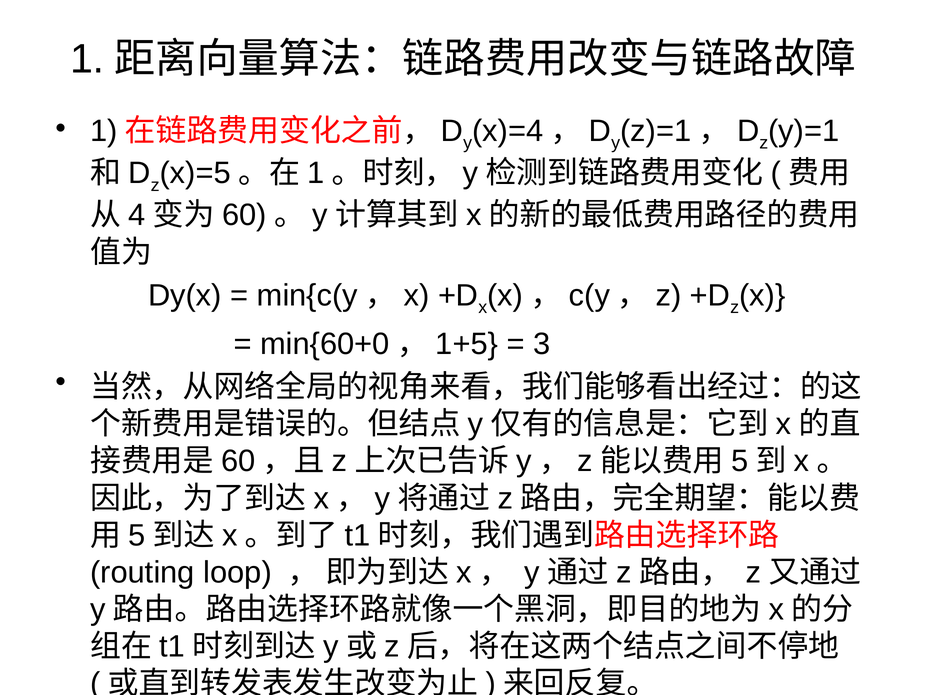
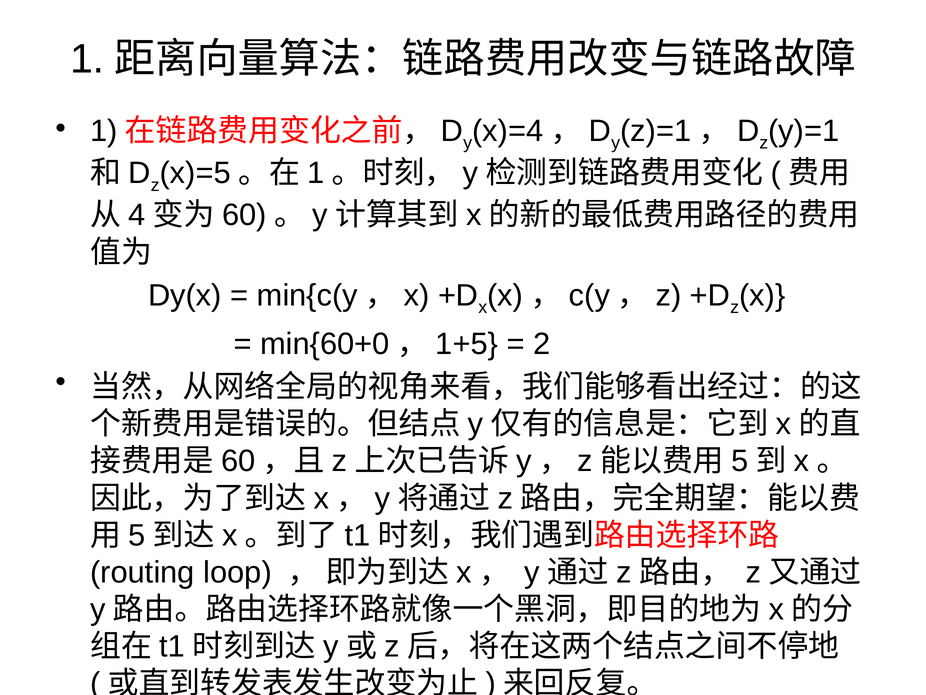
3: 3 -> 2
